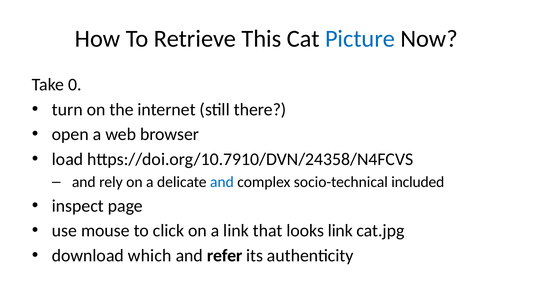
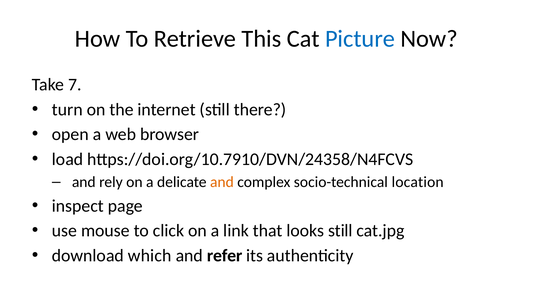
0: 0 -> 7
and at (222, 182) colour: blue -> orange
included: included -> location
looks link: link -> still
